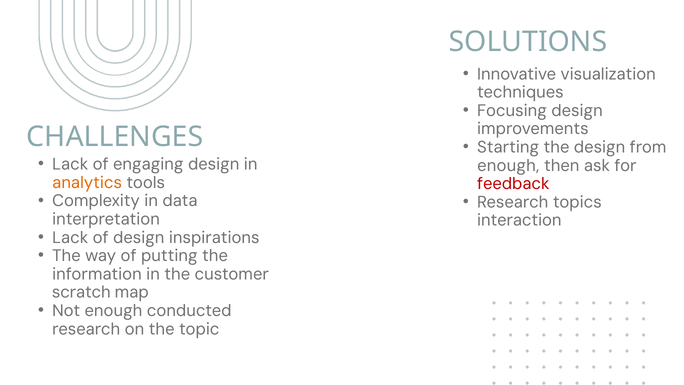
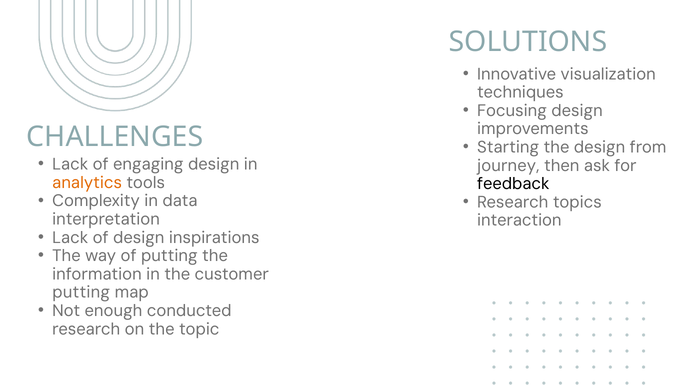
enough at (508, 165): enough -> journey
feedback colour: red -> black
scratch at (81, 292): scratch -> putting
